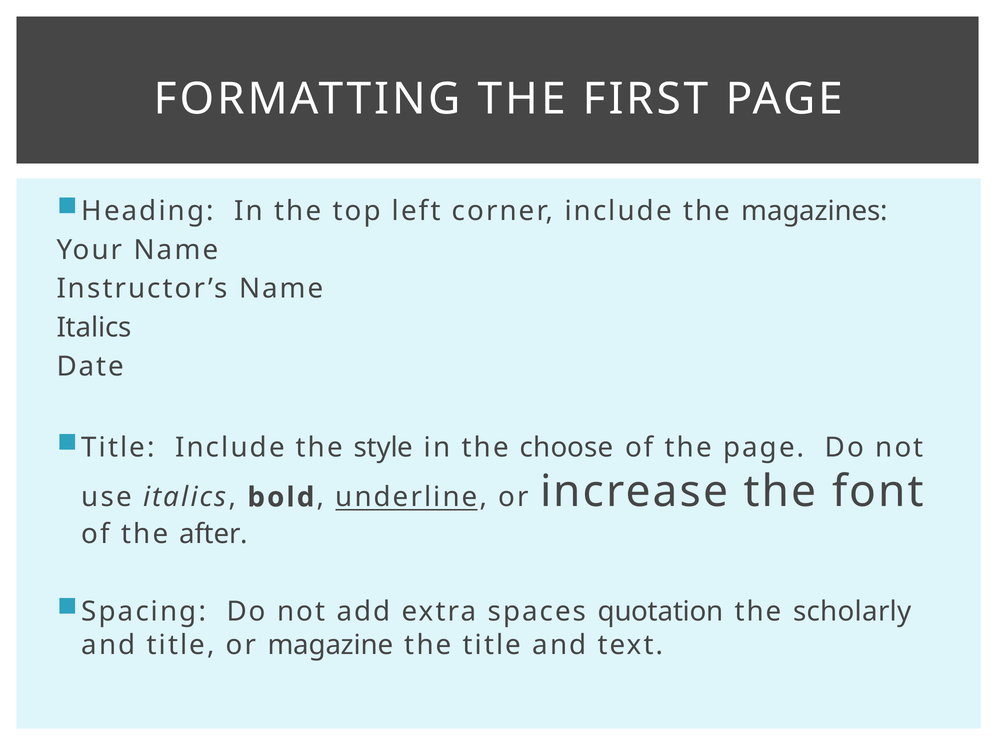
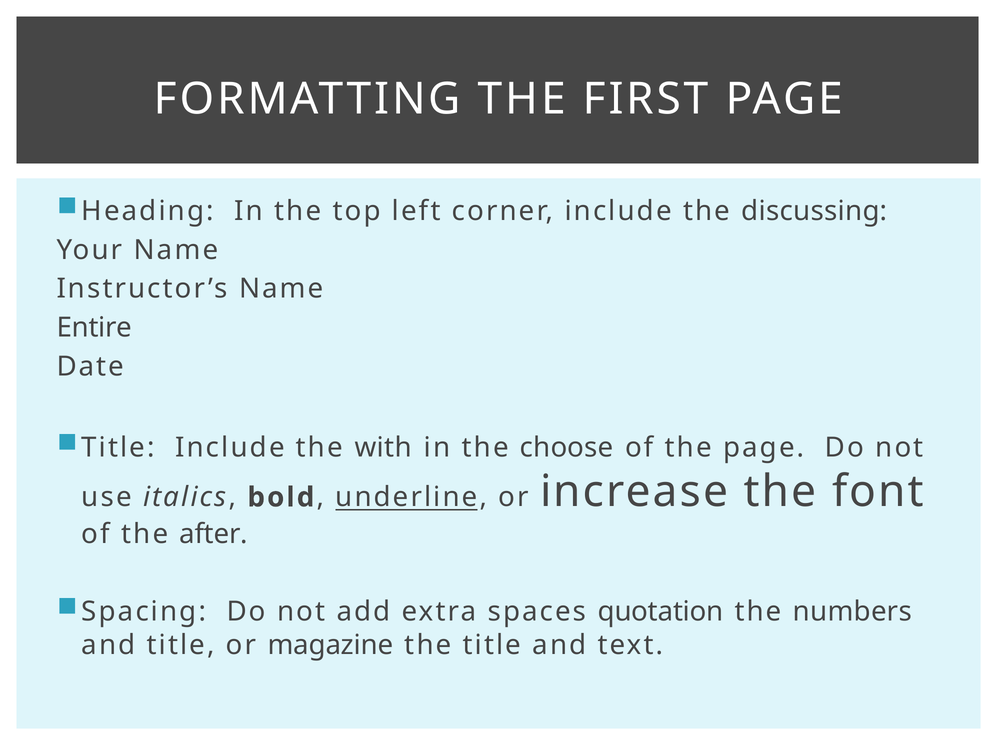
magazines: magazines -> discussing
Italics at (94, 328): Italics -> Entire
style: style -> with
scholarly: scholarly -> numbers
